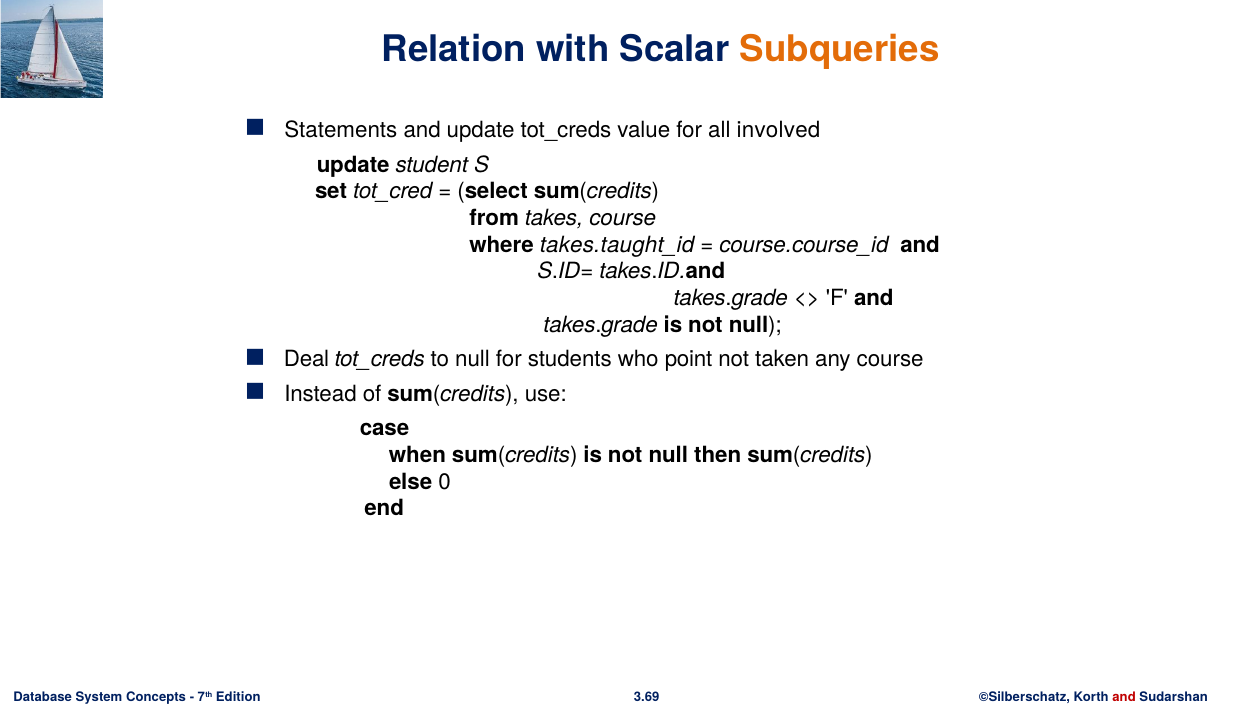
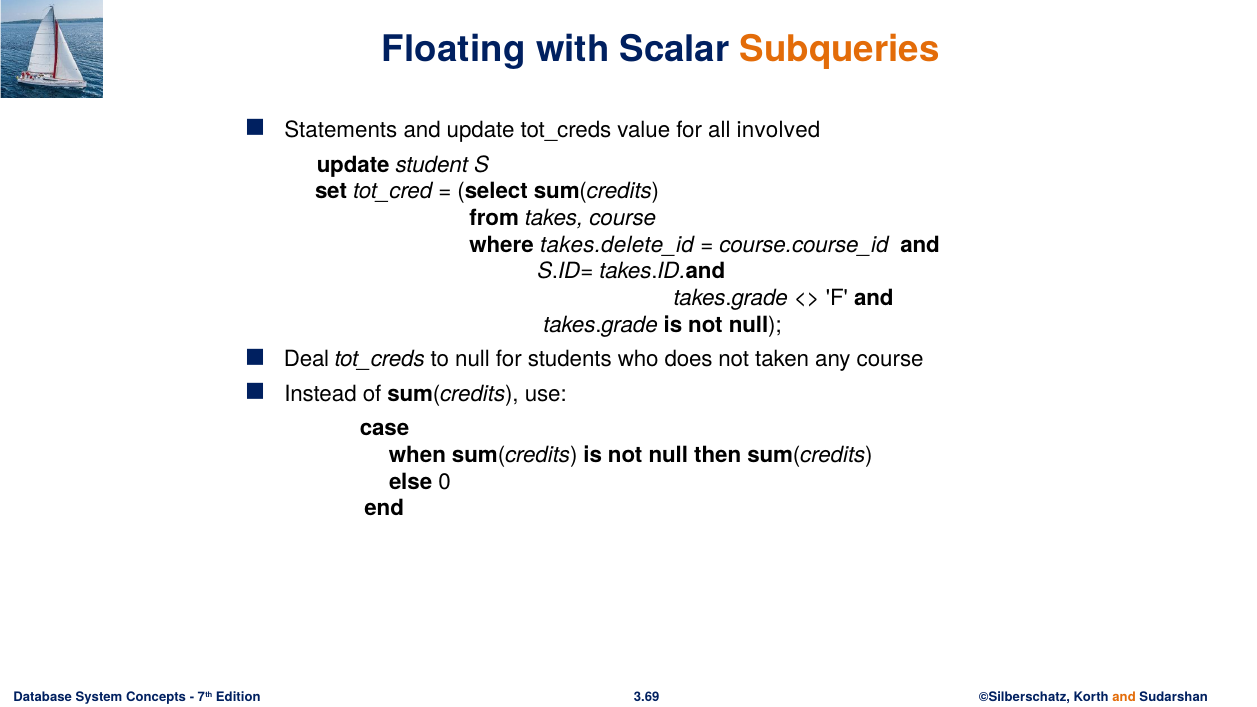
Relation: Relation -> Floating
takes.taught_id: takes.taught_id -> takes.delete_id
point: point -> does
and at (1124, 697) colour: red -> orange
